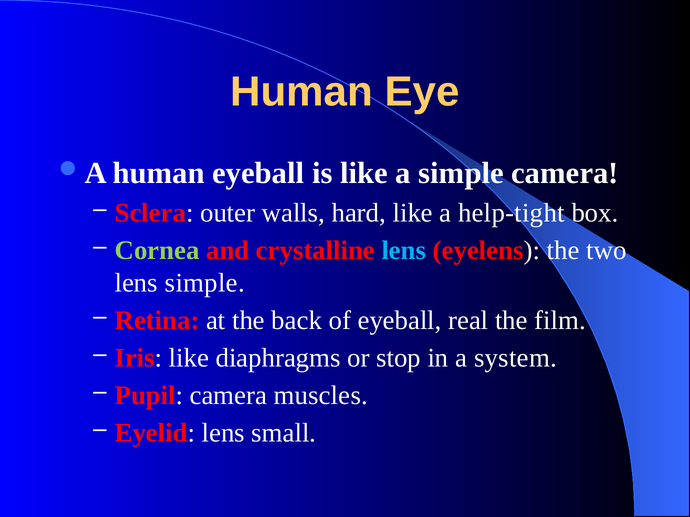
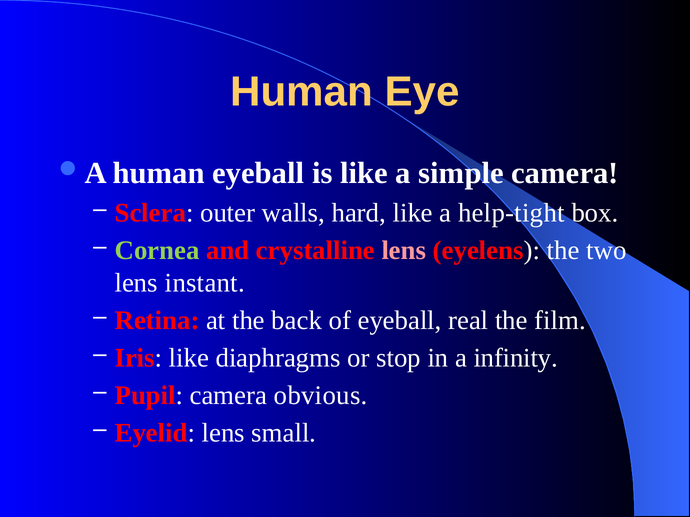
lens at (404, 251) colour: light blue -> pink
lens simple: simple -> instant
system: system -> infinity
muscles: muscles -> obvious
